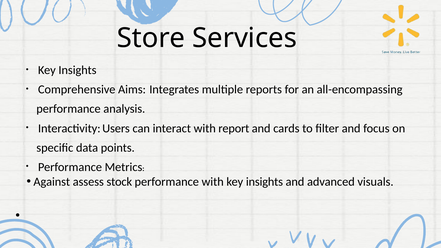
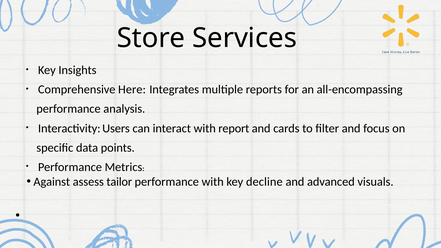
Aims: Aims -> Here
stock: stock -> tailor
with key insights: insights -> decline
